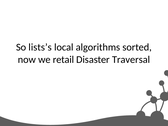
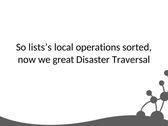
algorithms: algorithms -> operations
retail: retail -> great
